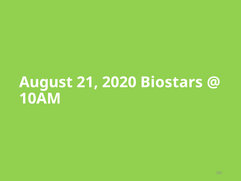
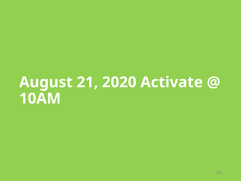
Biostars: Biostars -> Activate
